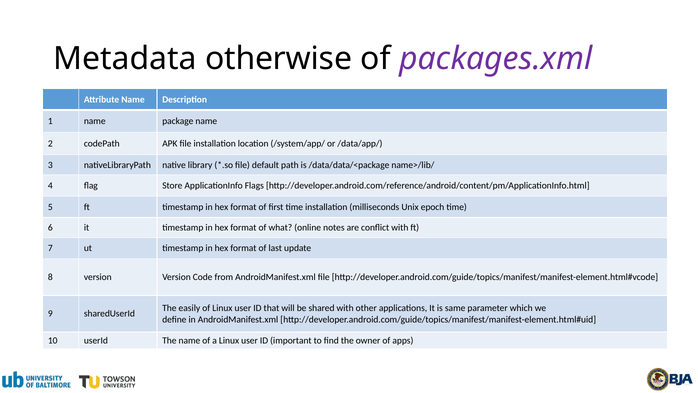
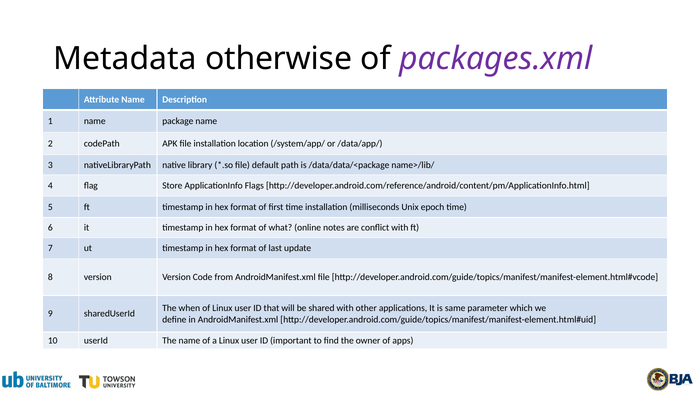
easily: easily -> when
